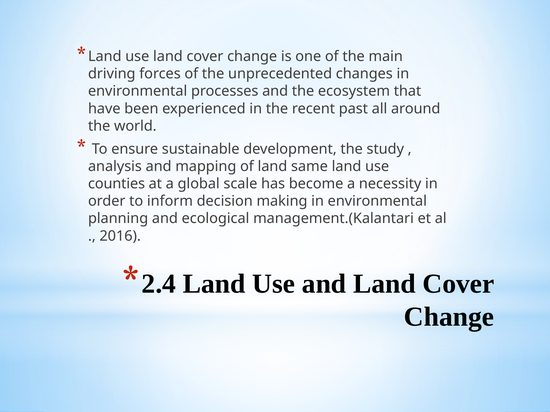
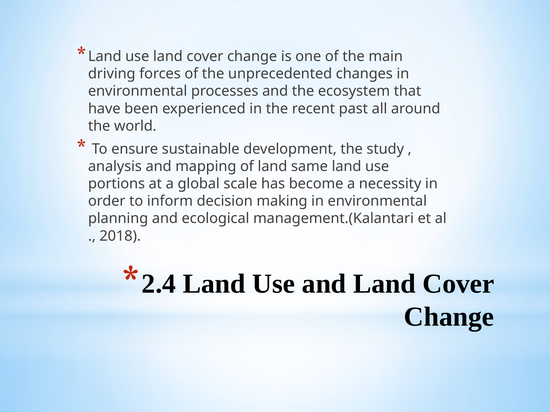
counties: counties -> portions
2016: 2016 -> 2018
